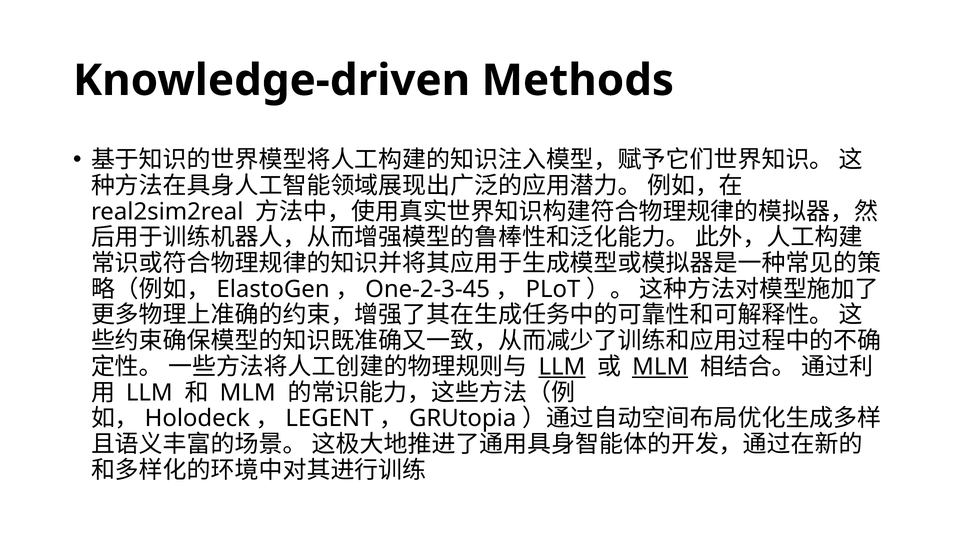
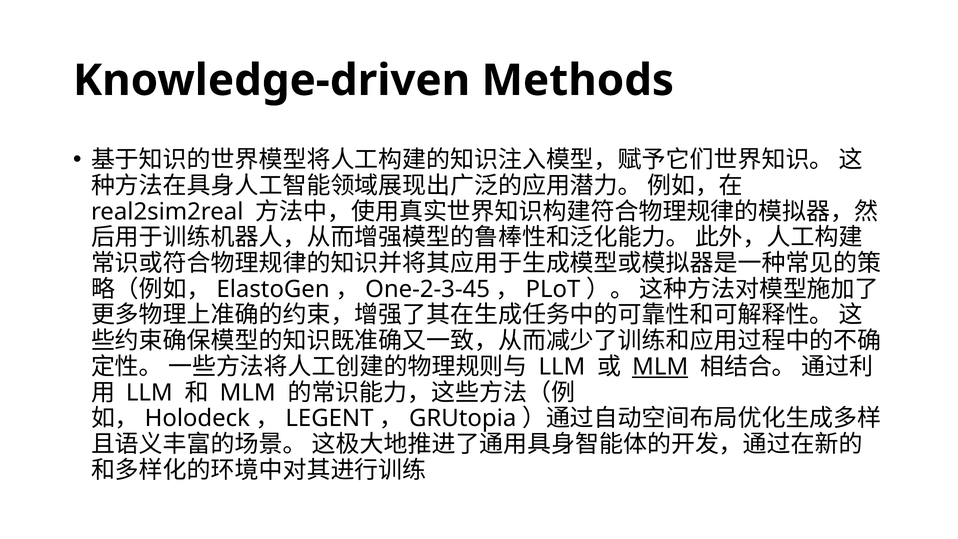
LLM at (562, 367) underline: present -> none
